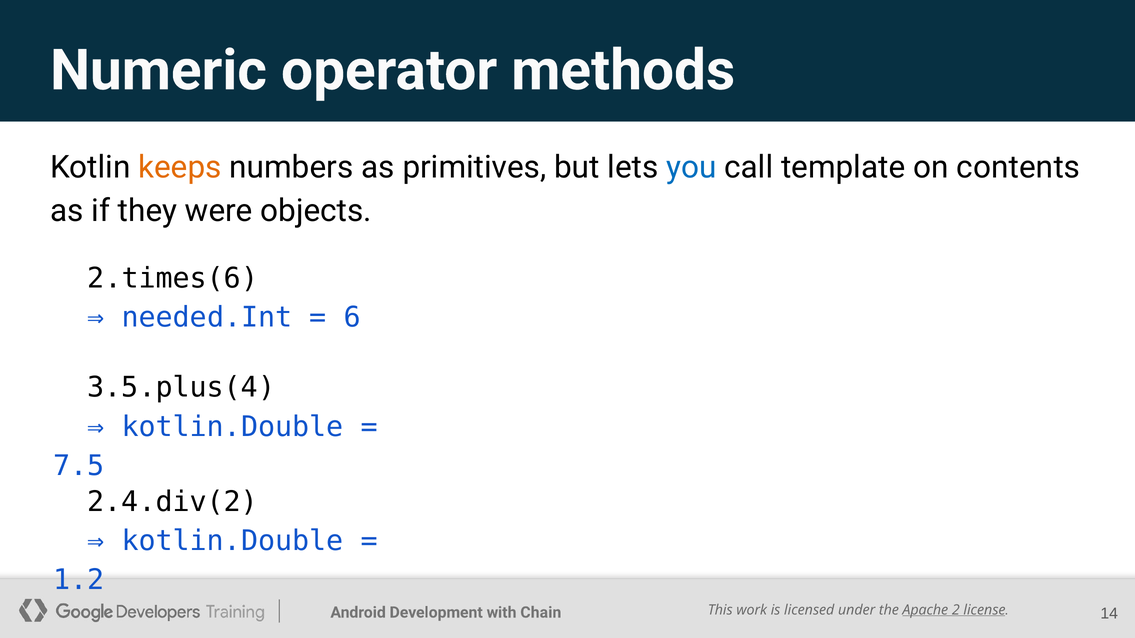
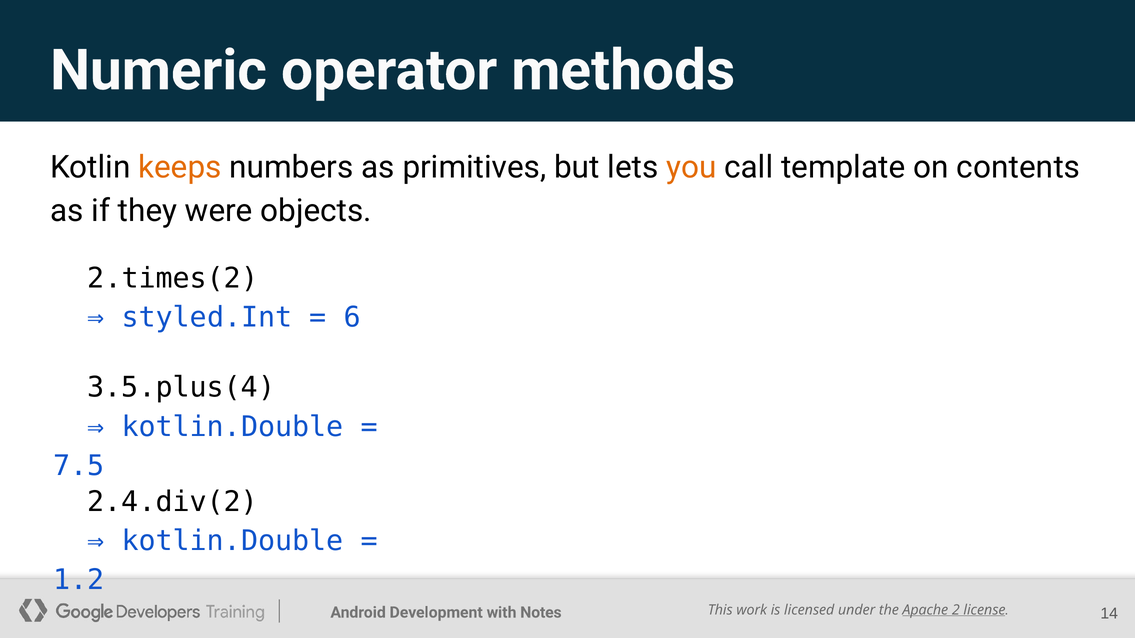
you colour: blue -> orange
2.times(6: 2.times(6 -> 2.times(2
needed.Int: needed.Int -> styled.Int
Chain: Chain -> Notes
